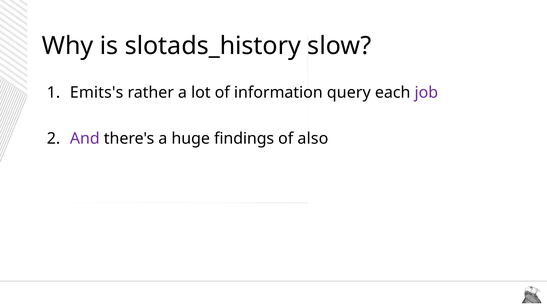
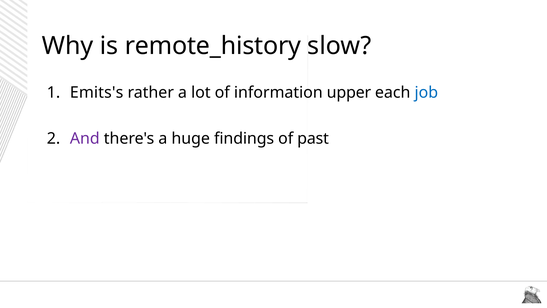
slotads_history: slotads_history -> remote_history
query: query -> upper
job colour: purple -> blue
also: also -> past
